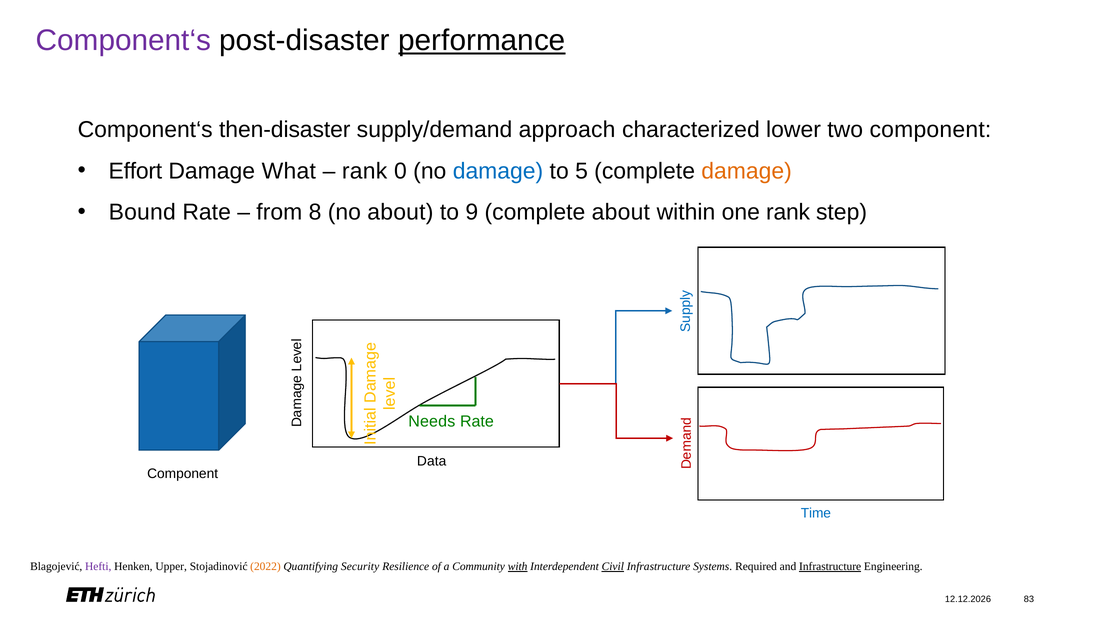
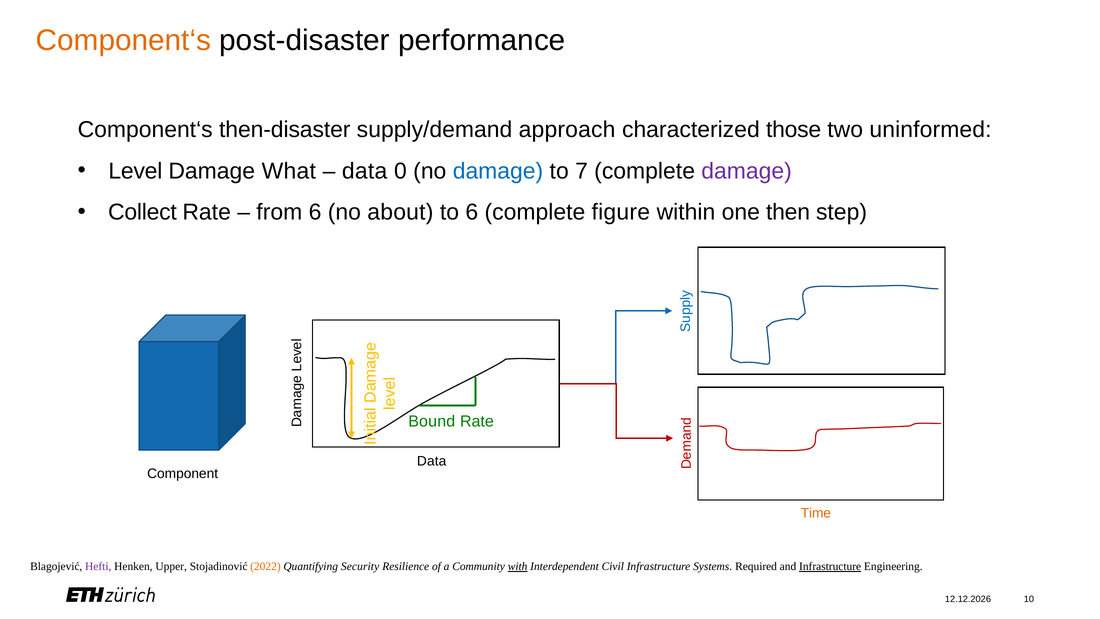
Component‘s at (123, 41) colour: purple -> orange
performance underline: present -> none
lower: lower -> those
two component: component -> uninformed
Effort: Effort -> Level
rank at (365, 171): rank -> data
5: 5 -> 7
damage at (747, 171) colour: orange -> purple
Bound: Bound -> Collect
from 8: 8 -> 6
to 9: 9 -> 6
complete about: about -> figure
one rank: rank -> then
Needs: Needs -> Bound
Time colour: blue -> orange
Civil underline: present -> none
83: 83 -> 10
